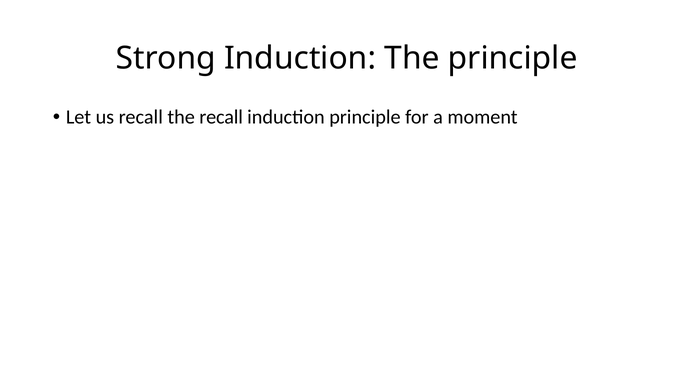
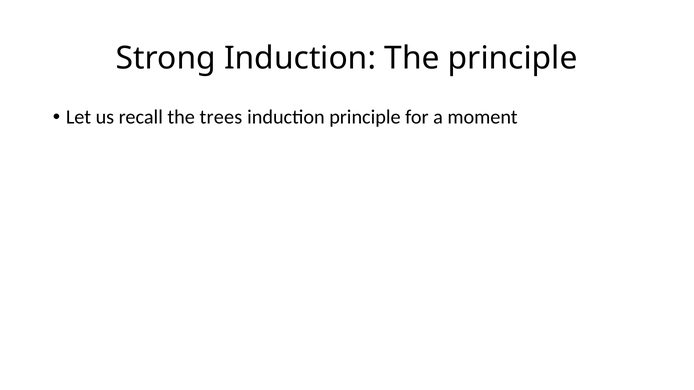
the recall: recall -> trees
